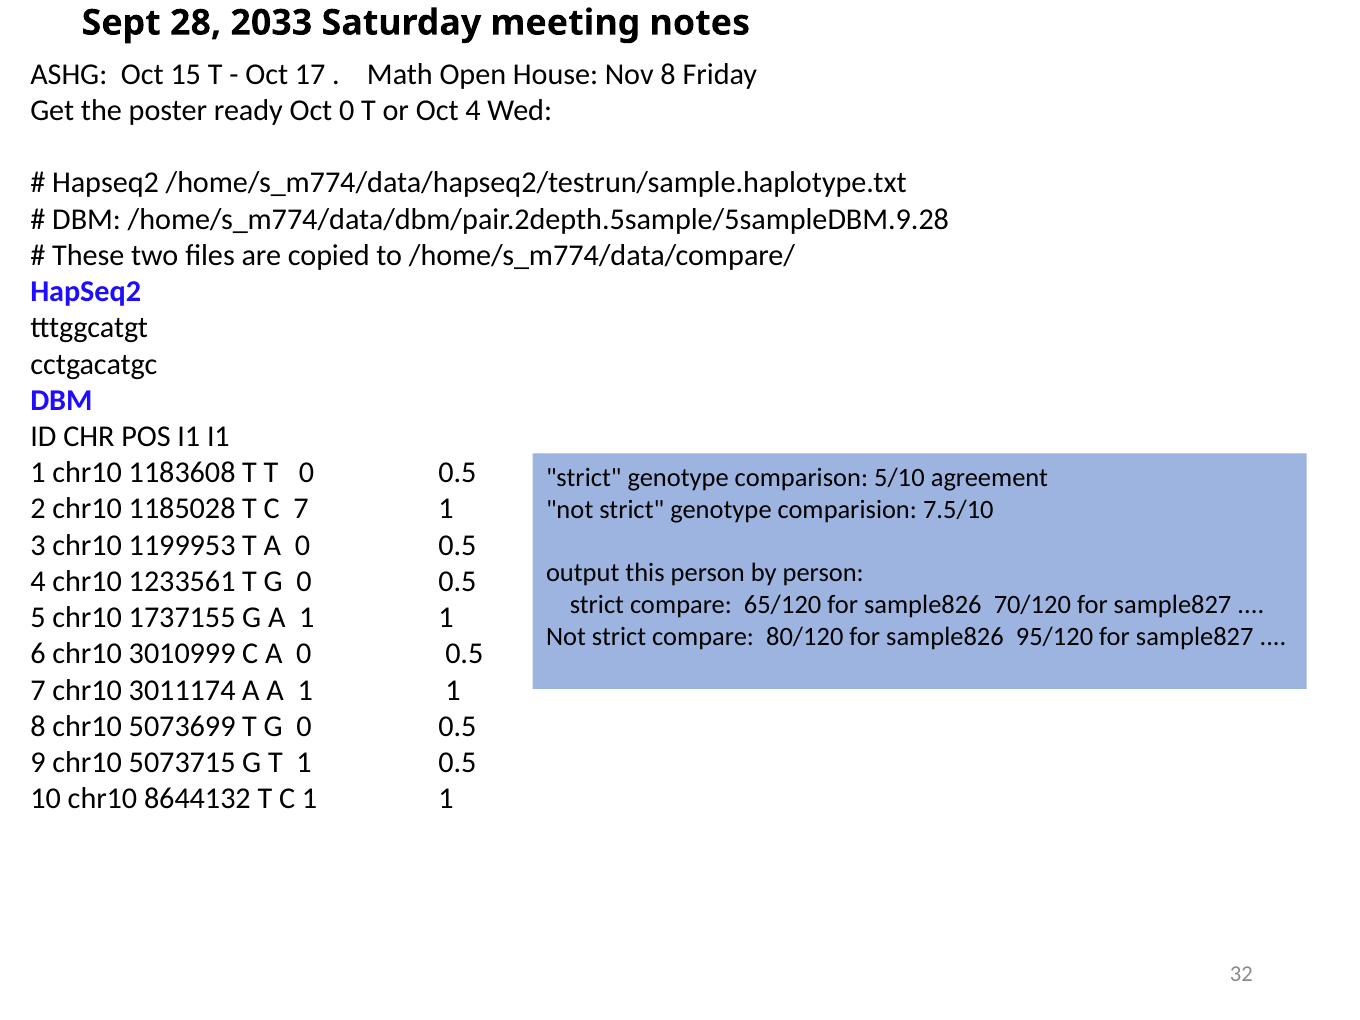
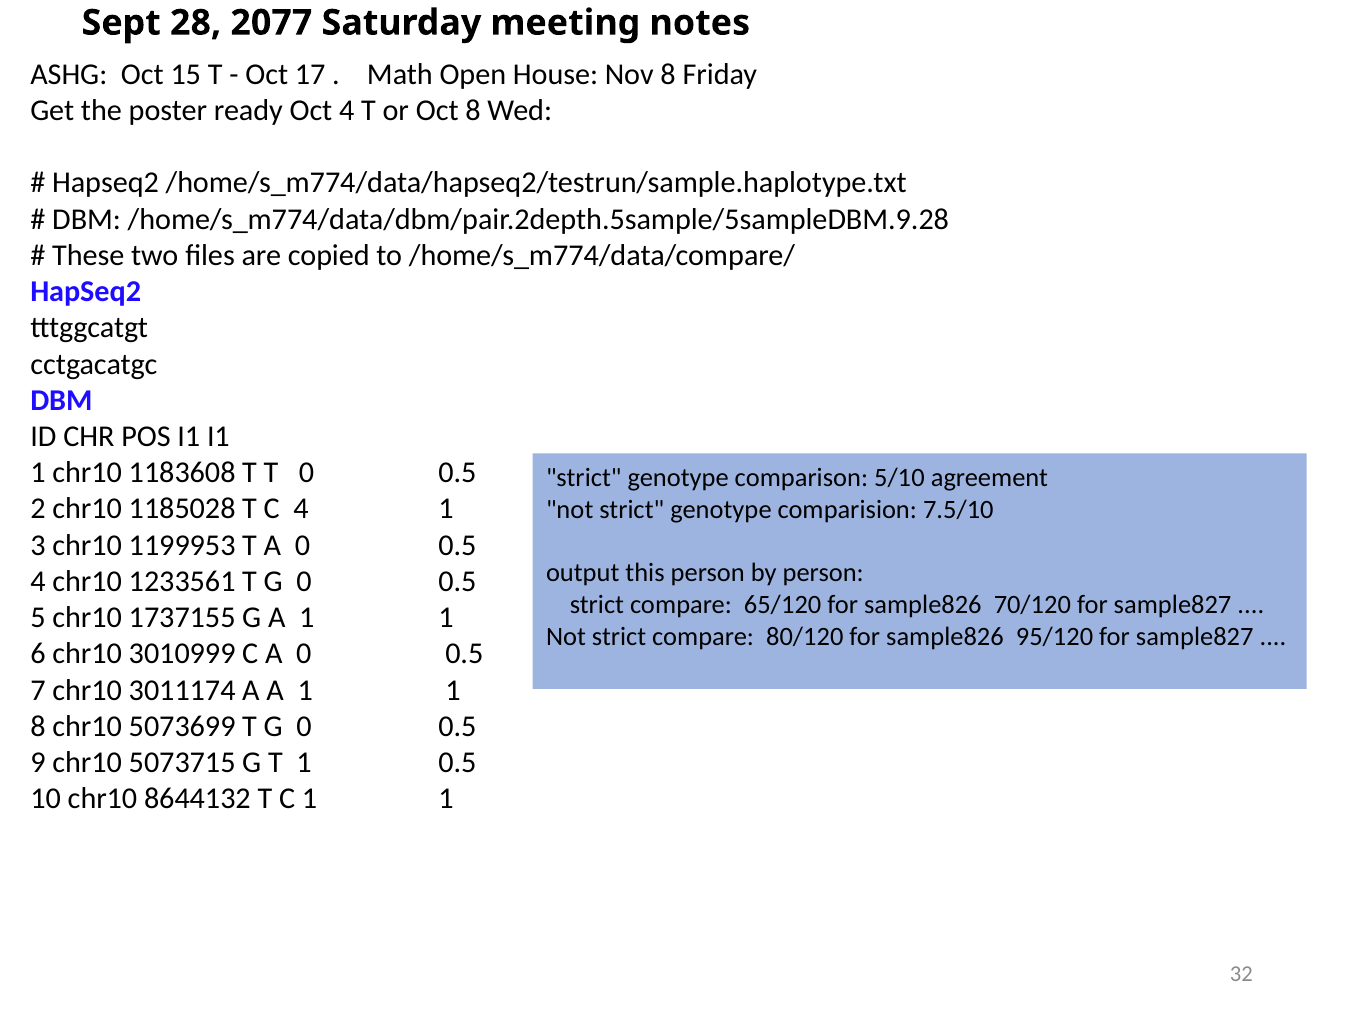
2033: 2033 -> 2077
Oct 0: 0 -> 4
Oct 4: 4 -> 8
C 7: 7 -> 4
